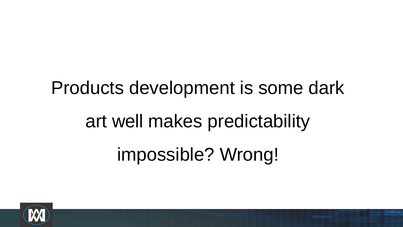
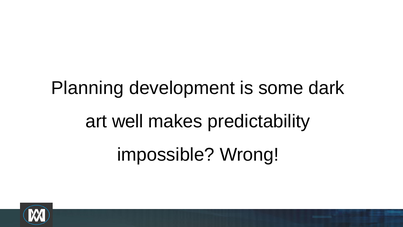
Products: Products -> Planning
